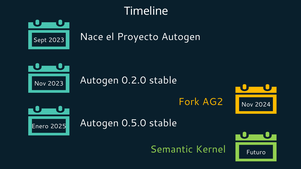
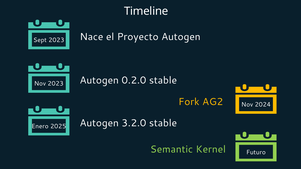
0.5.0: 0.5.0 -> 3.2.0
